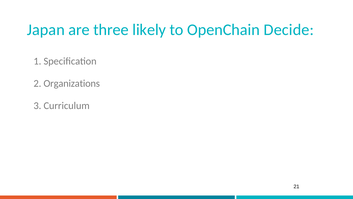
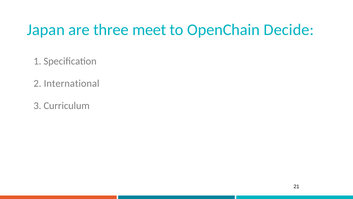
likely: likely -> meet
Organizations: Organizations -> International
